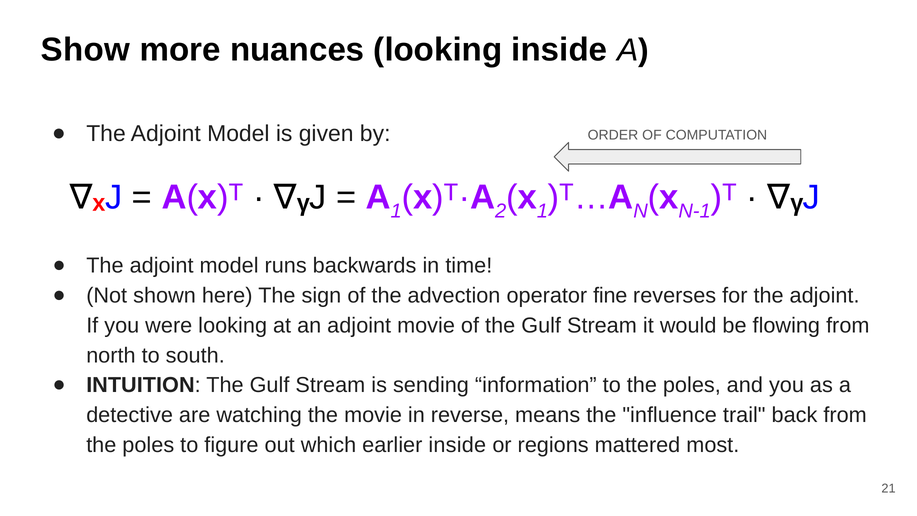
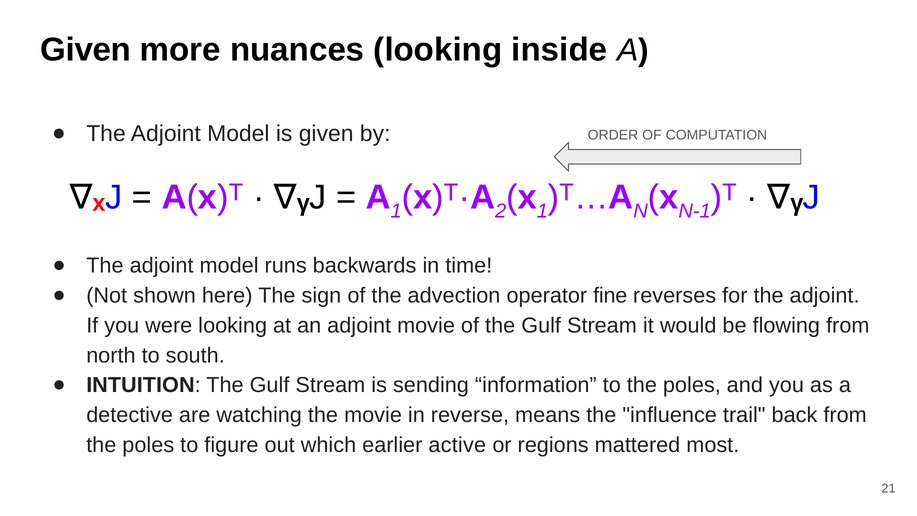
Show at (85, 50): Show -> Given
earlier inside: inside -> active
